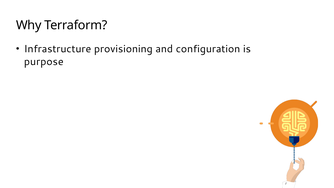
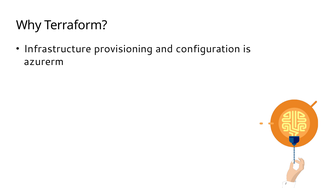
purpose: purpose -> azurerm
